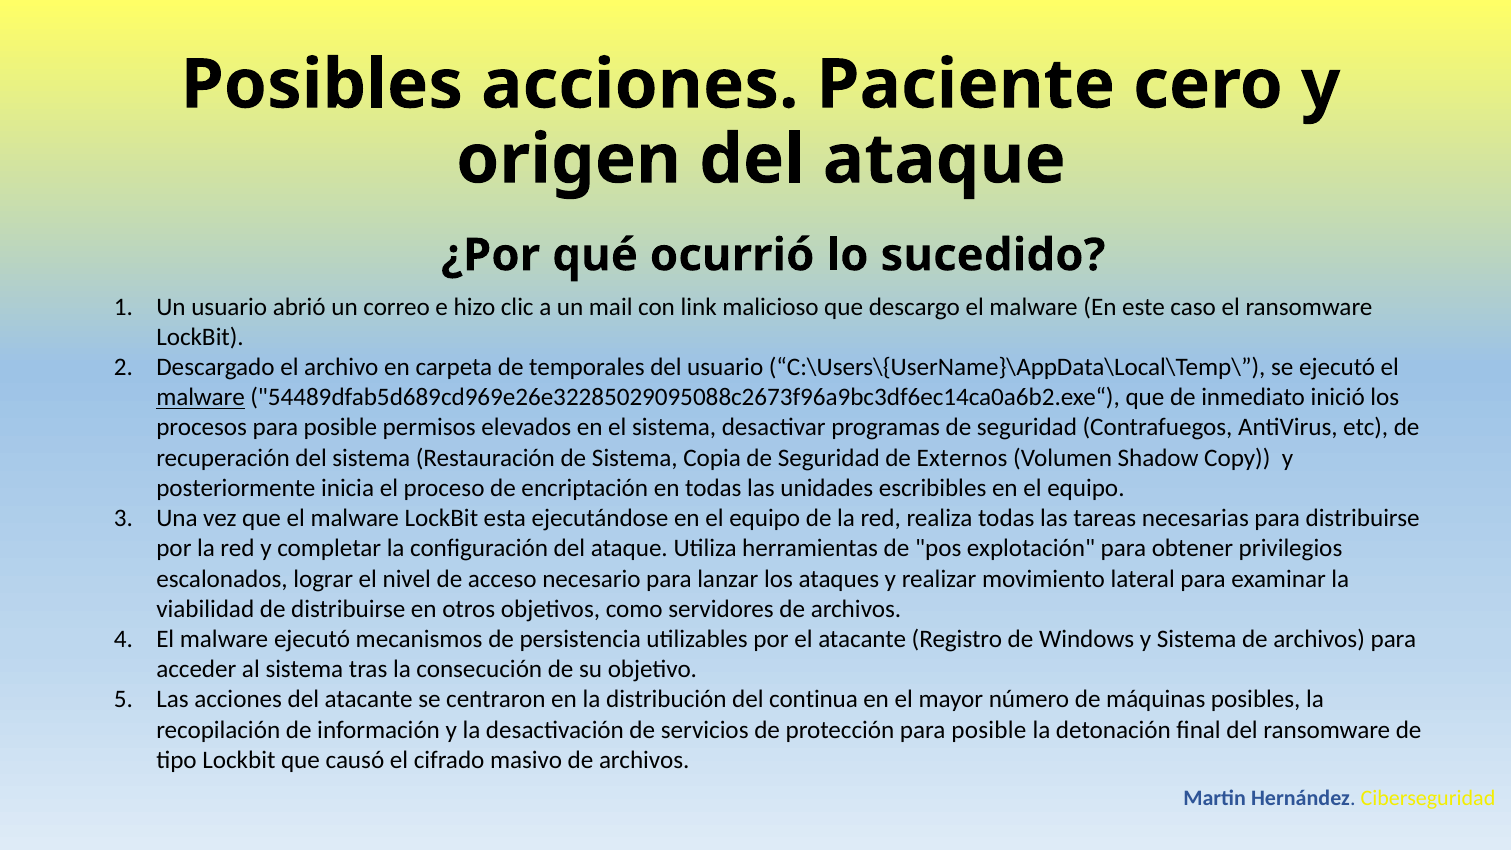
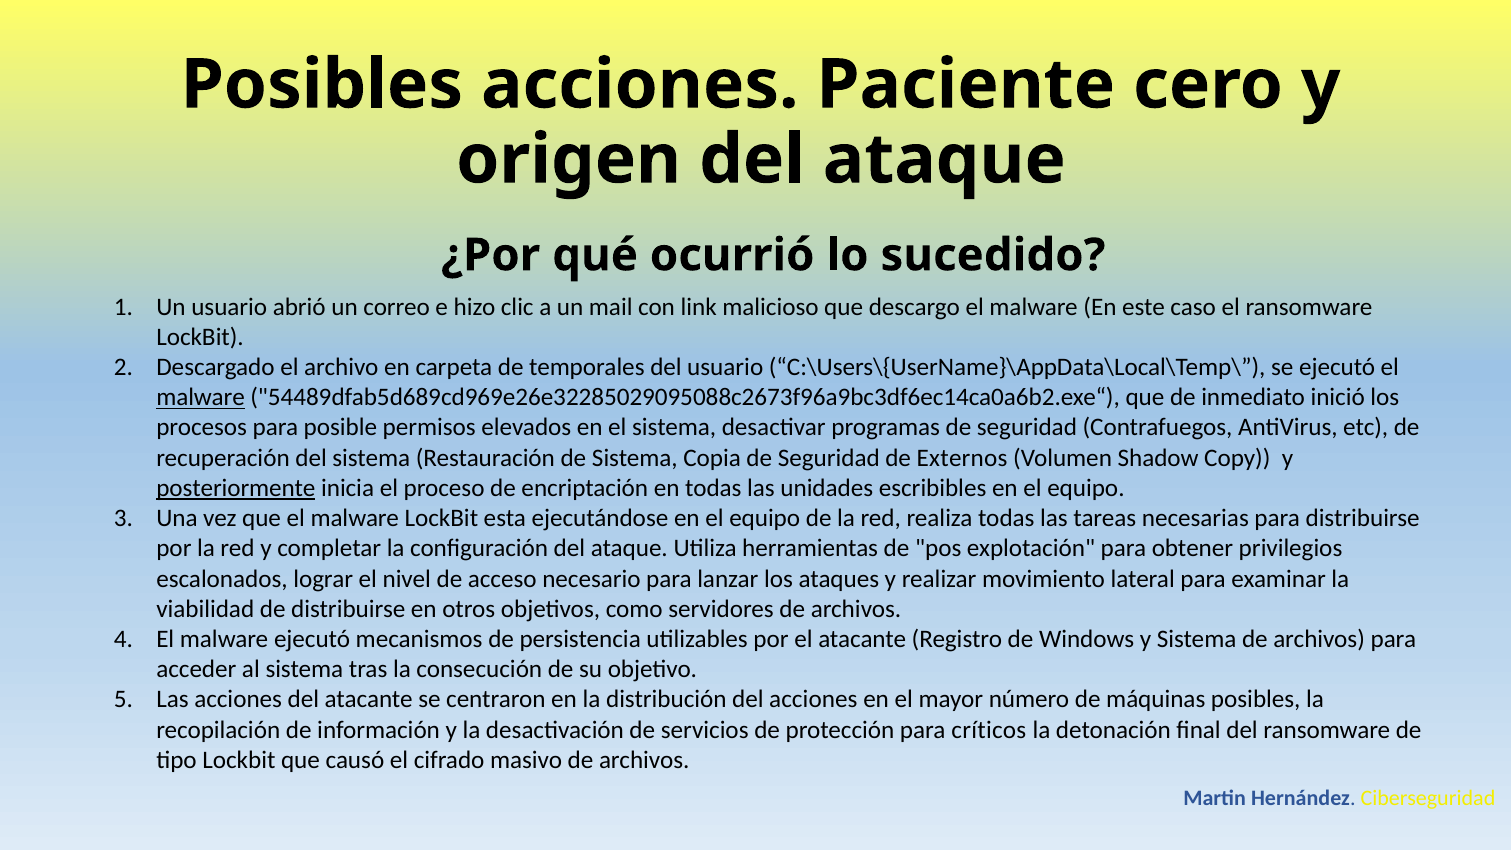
posteriormente underline: none -> present
del continua: continua -> acciones
protección para posible: posible -> críticos
